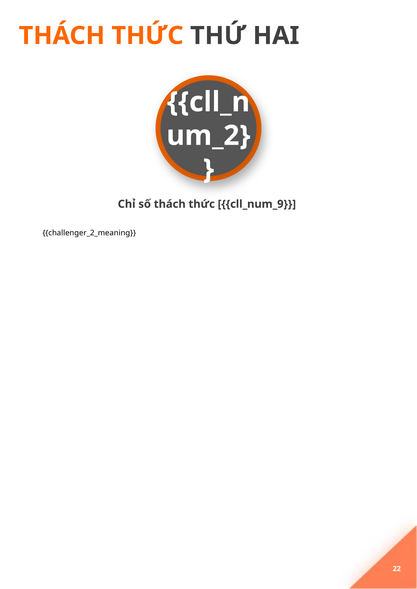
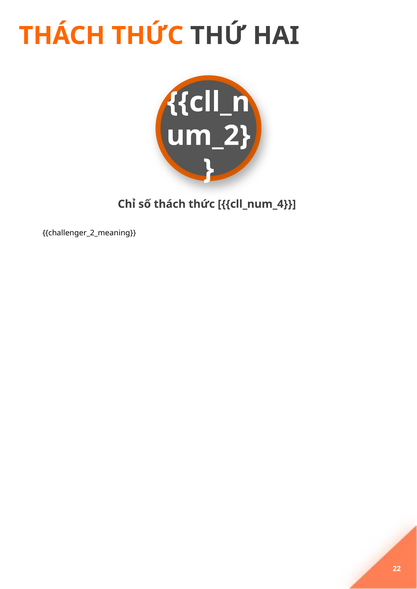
cll_num_9: cll_num_9 -> cll_num_4
